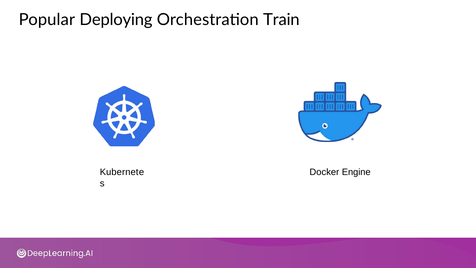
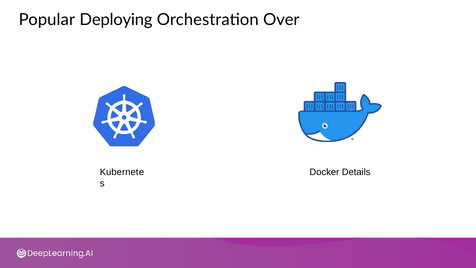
Train: Train -> Over
Engine: Engine -> Details
